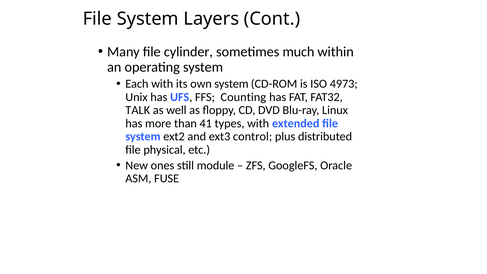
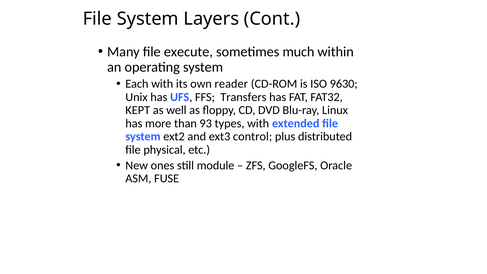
cylinder: cylinder -> execute
own system: system -> reader
4973: 4973 -> 9630
Counting: Counting -> Transfers
TALK: TALK -> KEPT
41: 41 -> 93
